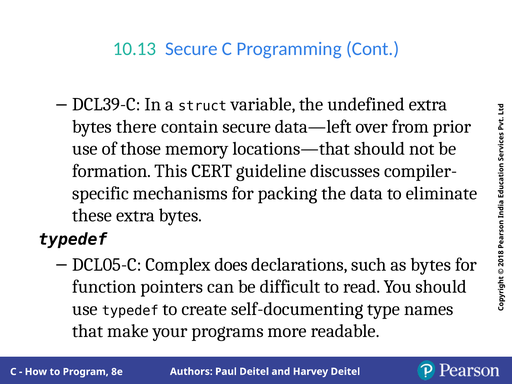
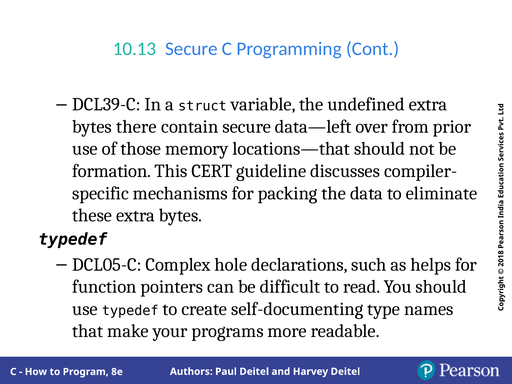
does: does -> hole
as bytes: bytes -> helps
